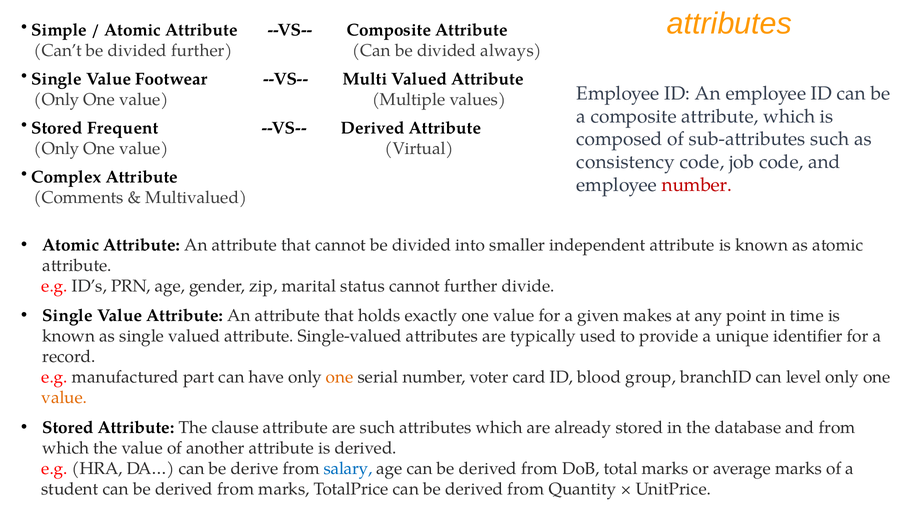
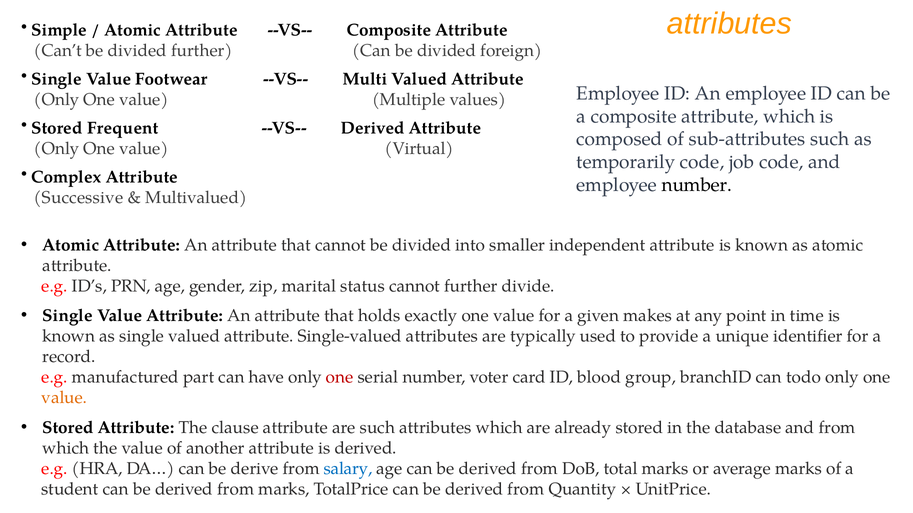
always: always -> foreign
consistency: consistency -> temporarily
number at (697, 185) colour: red -> black
Comments: Comments -> Successive
one at (340, 378) colour: orange -> red
level: level -> todo
